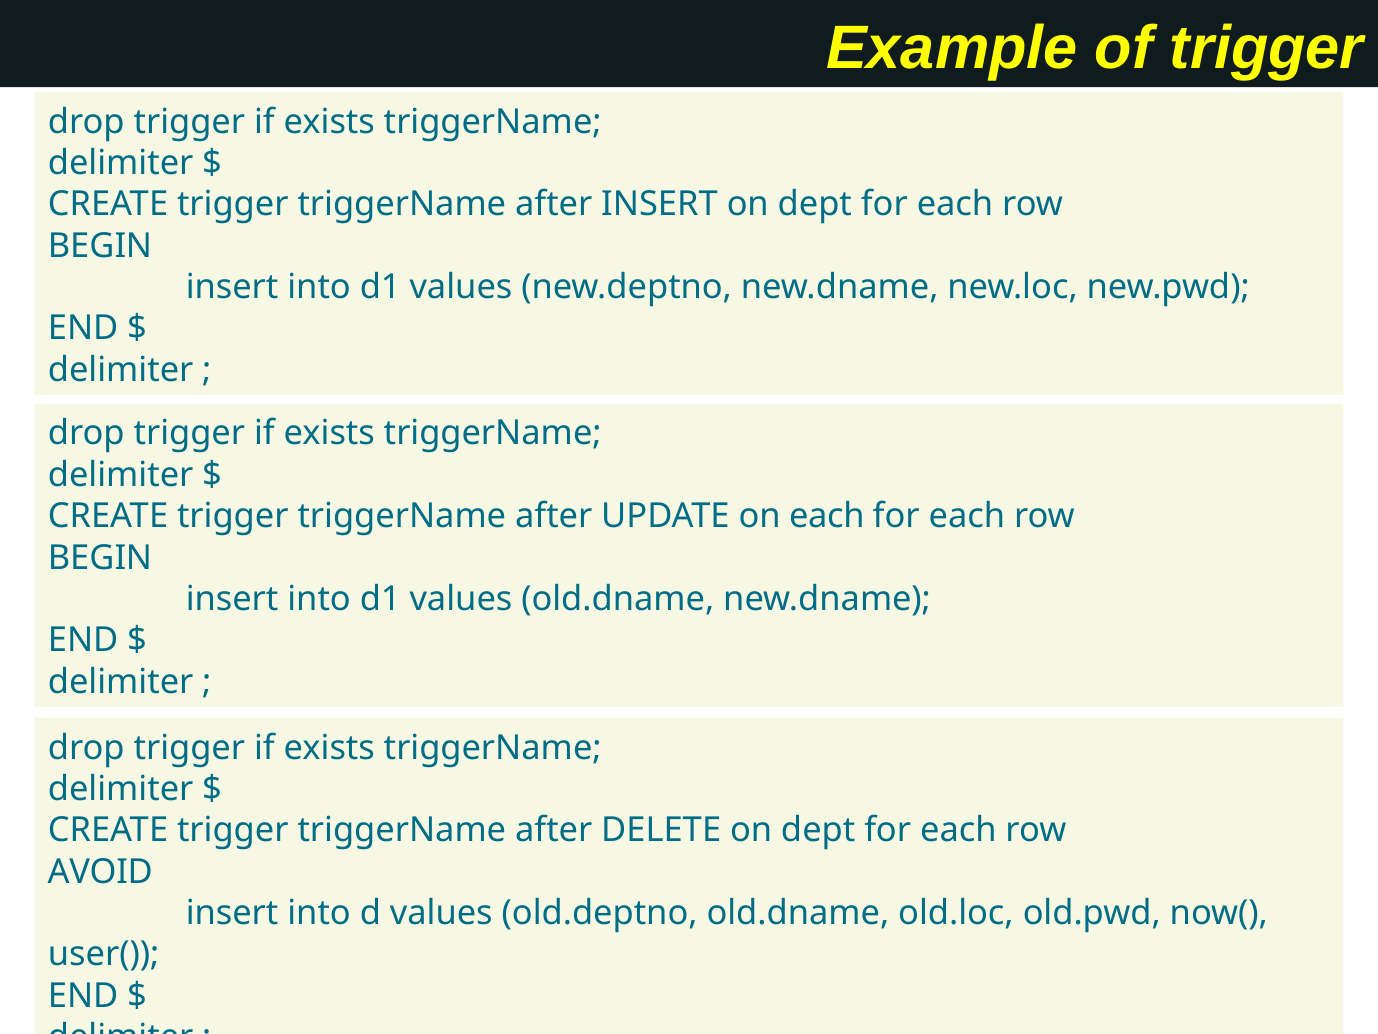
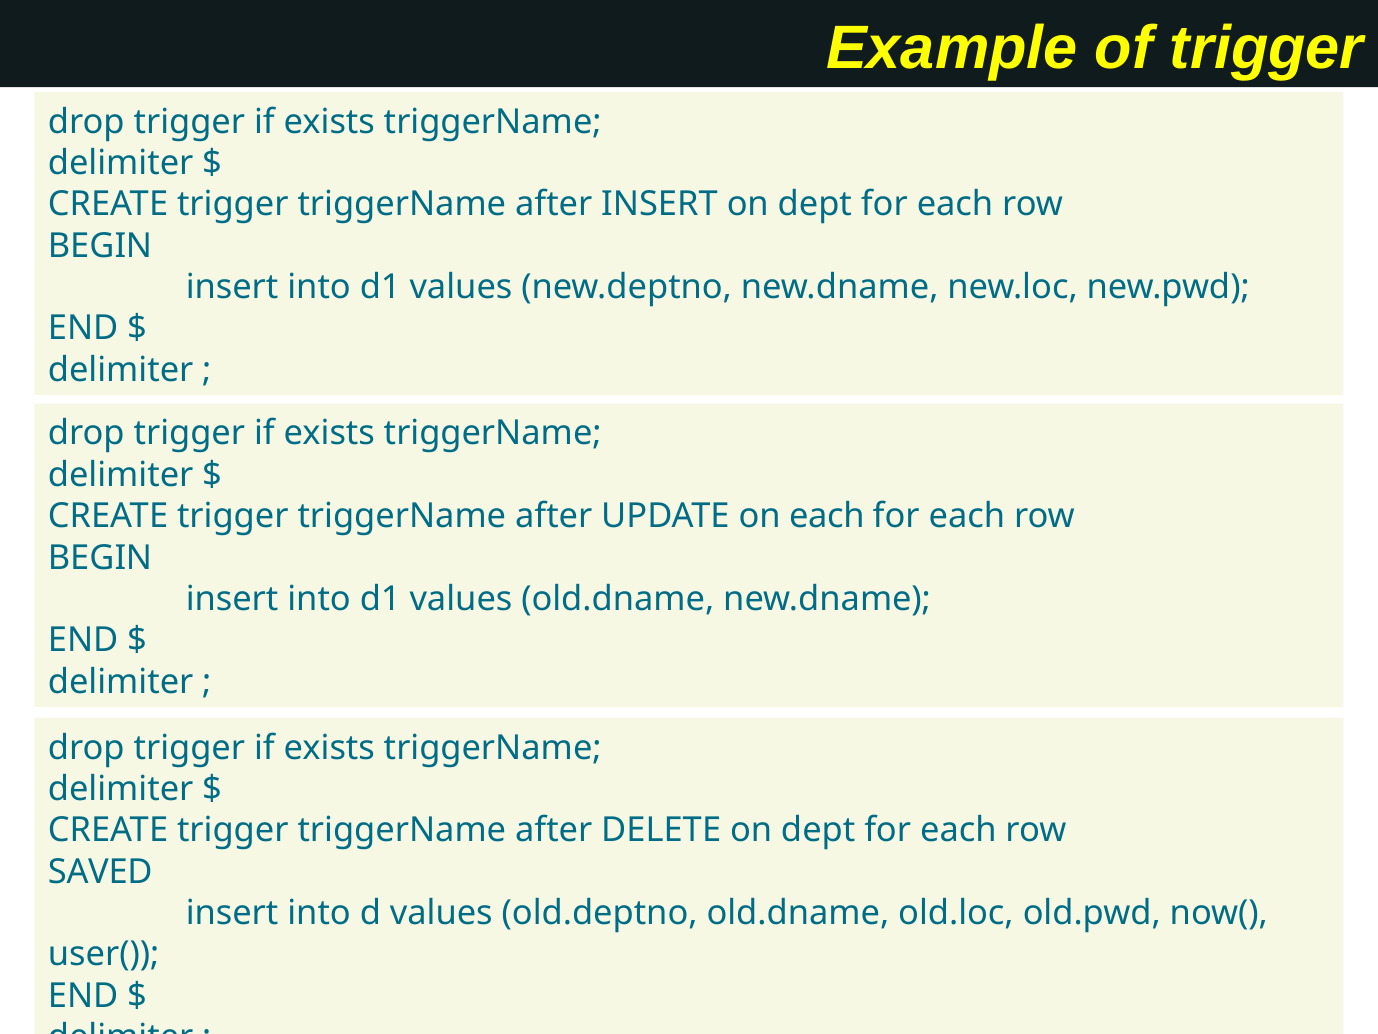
AVOID: AVOID -> SAVED
